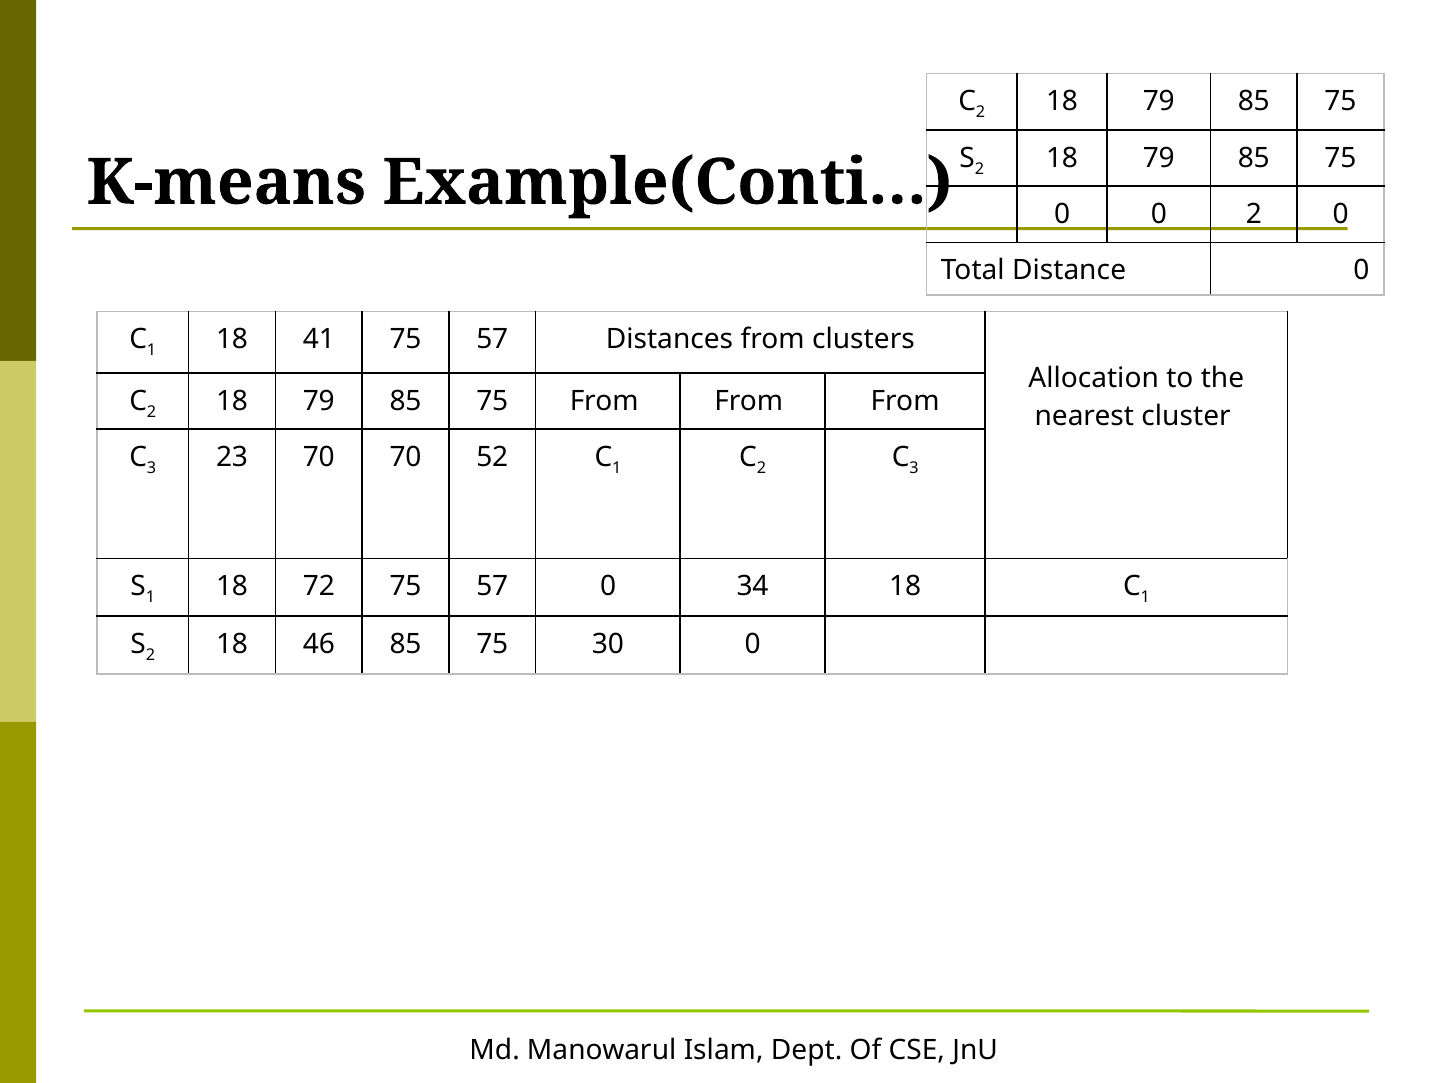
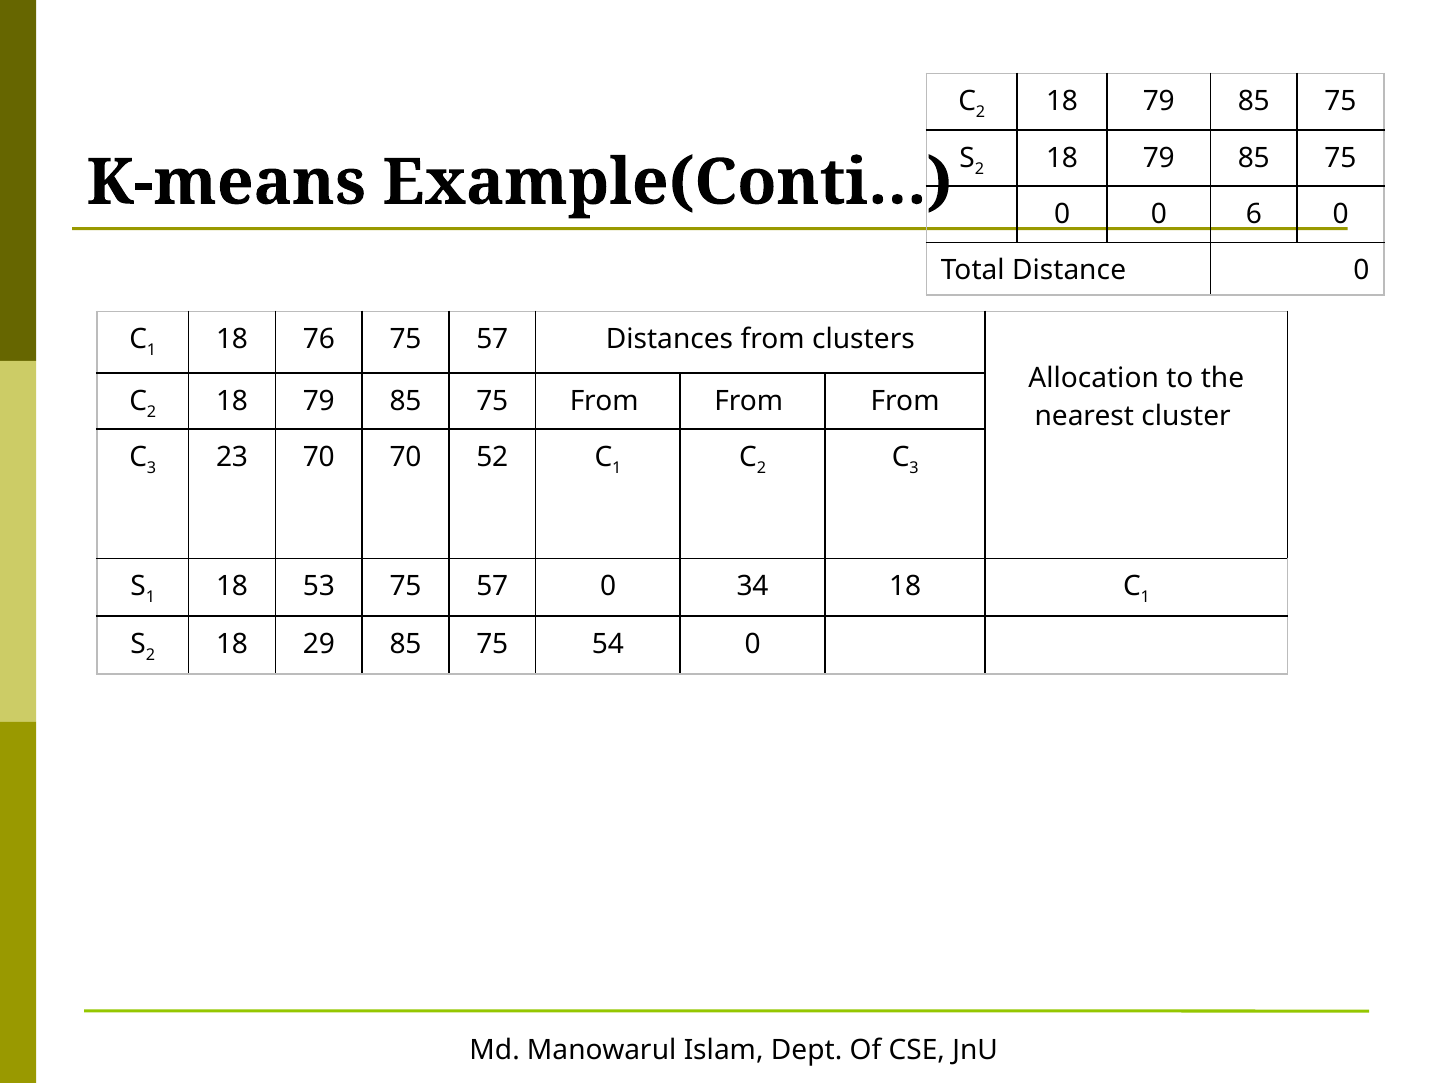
0 2: 2 -> 6
41: 41 -> 76
72: 72 -> 53
46: 46 -> 29
30: 30 -> 54
